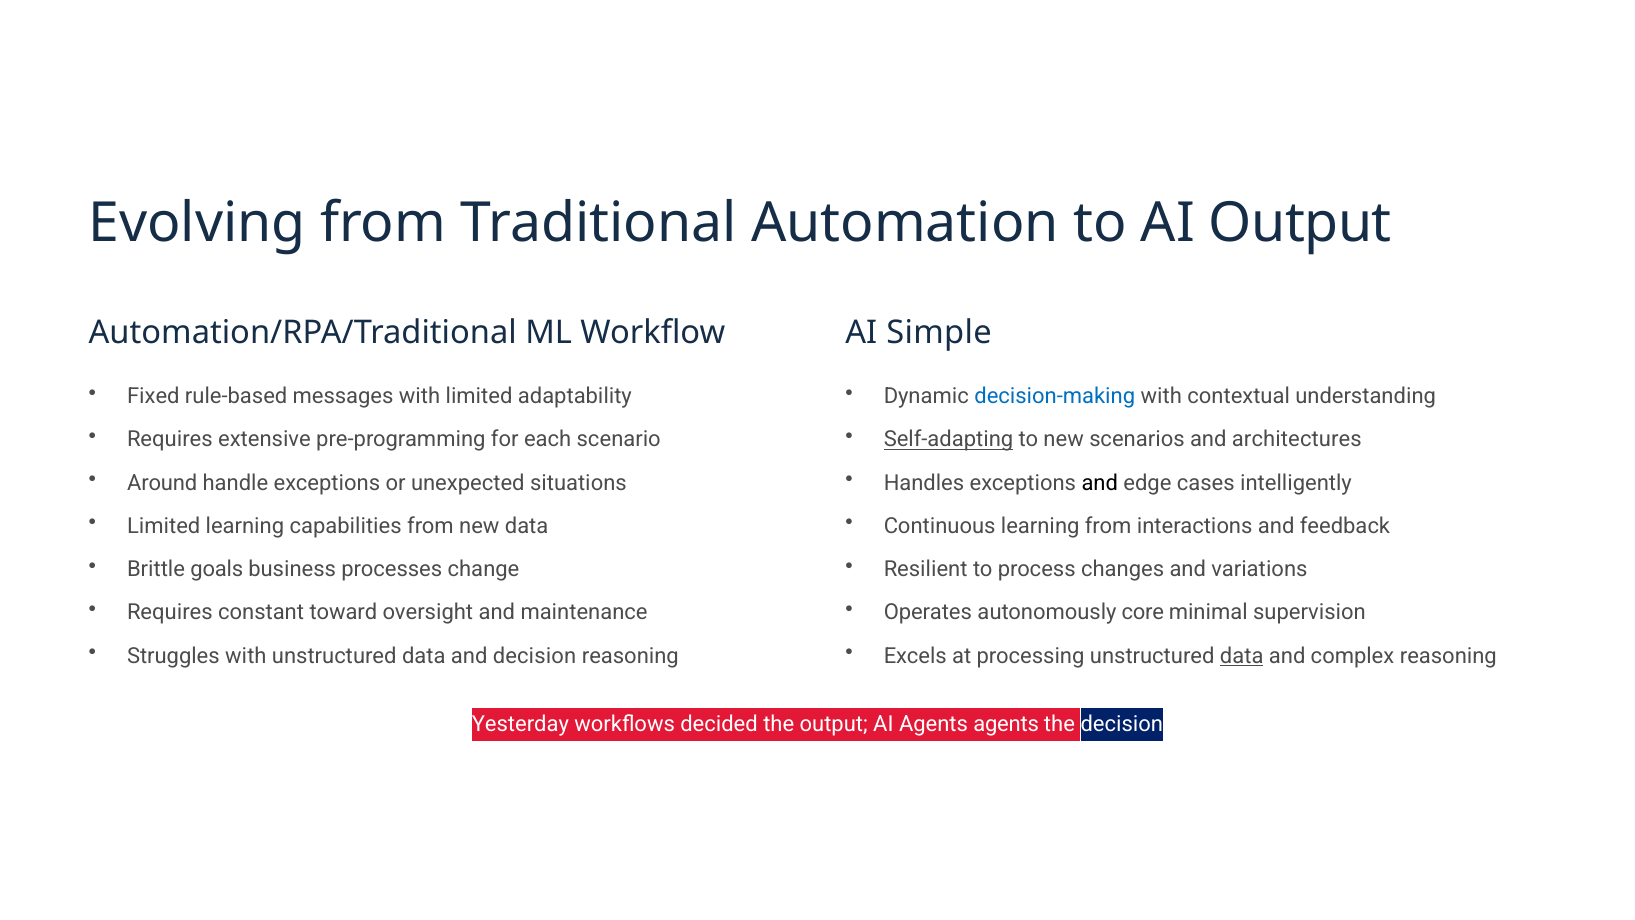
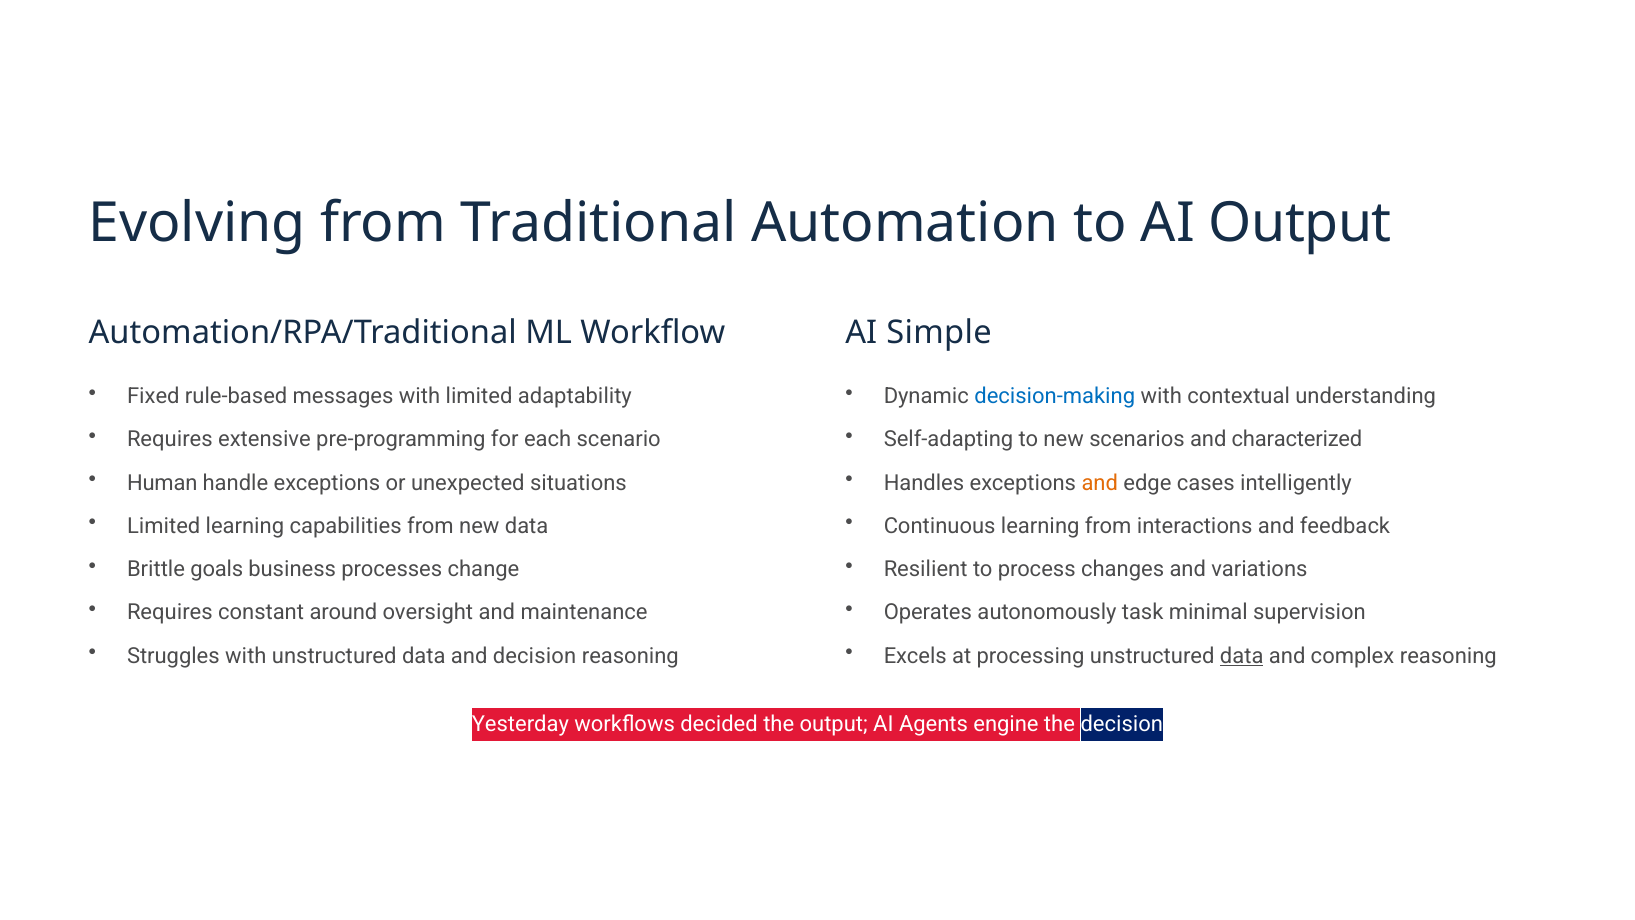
Self-adapting underline: present -> none
architectures: architectures -> characterized
Around: Around -> Human
and at (1100, 483) colour: black -> orange
toward: toward -> around
core: core -> task
Agents agents: agents -> engine
